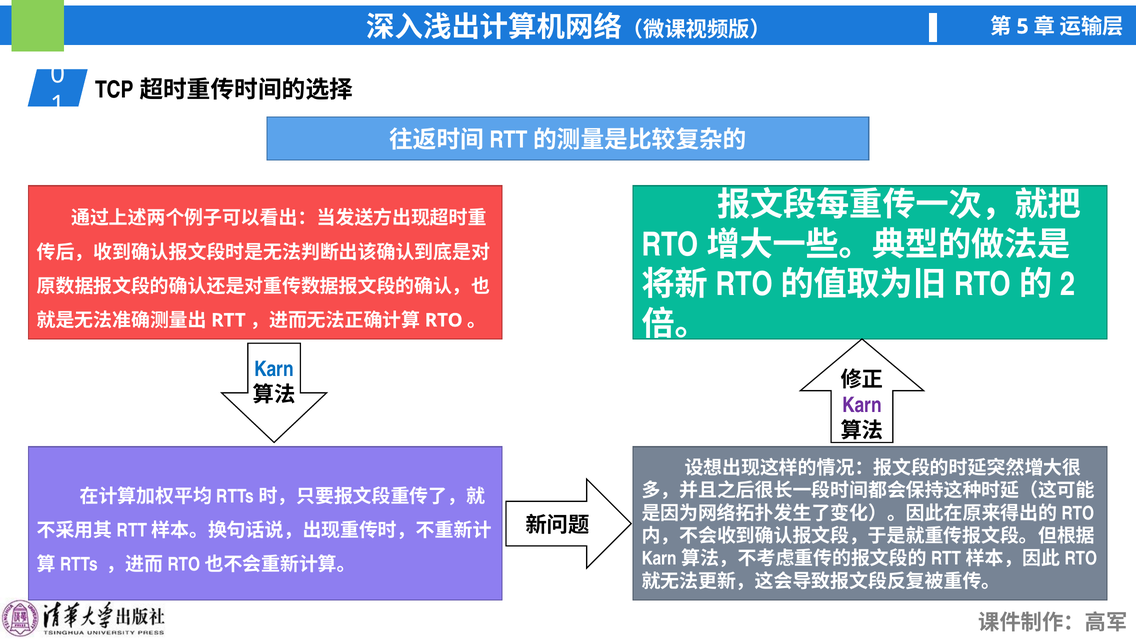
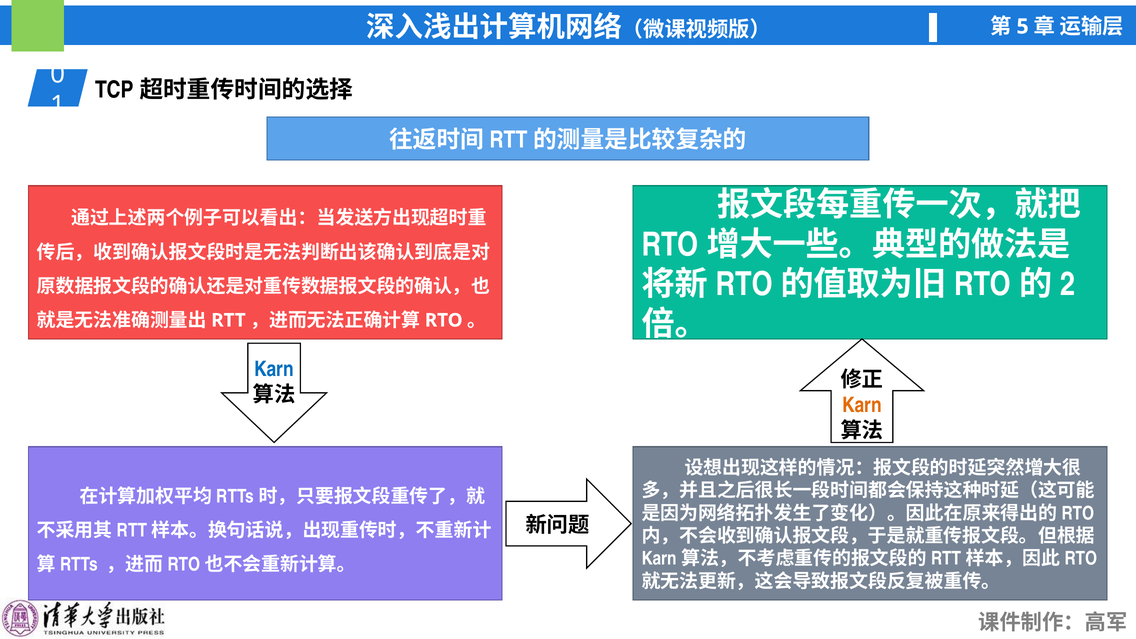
Karn at (862, 405) colour: purple -> orange
